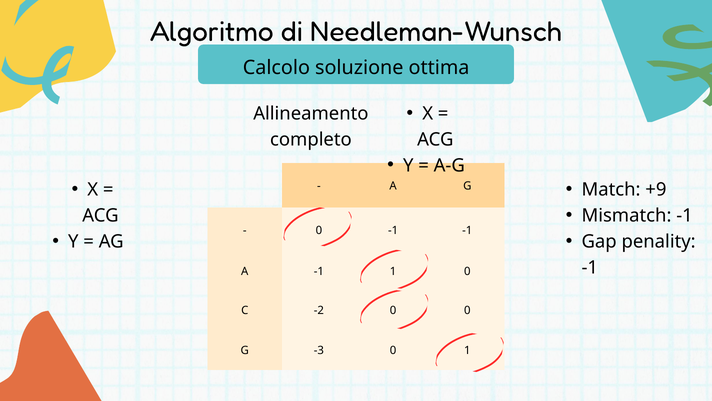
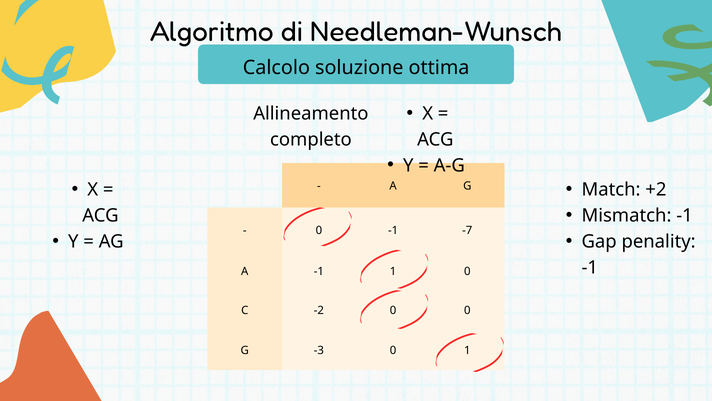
+9: +9 -> +2
-1 -1: -1 -> -7
